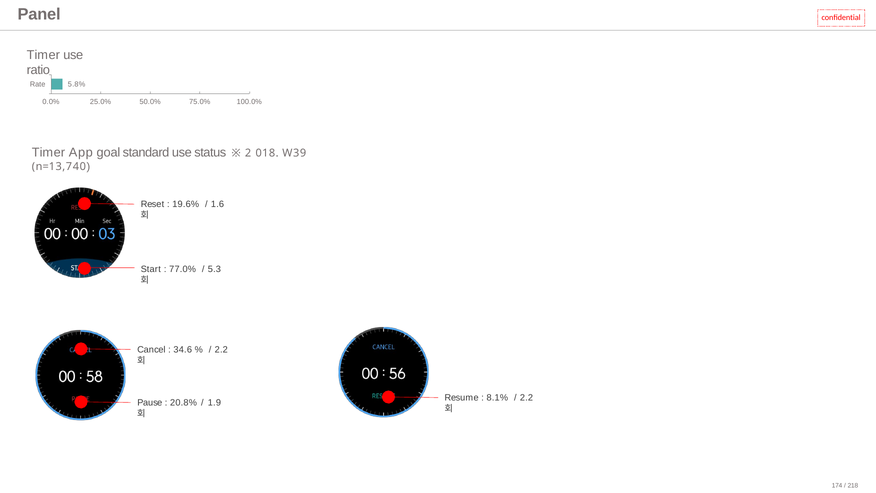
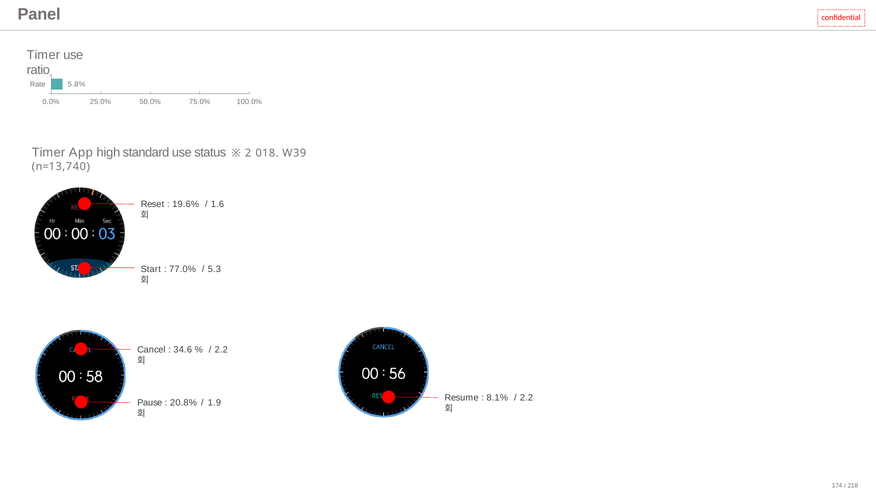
goal: goal -> high
